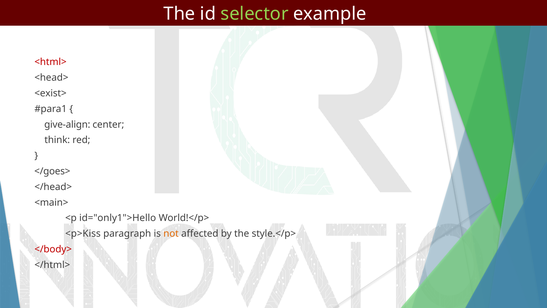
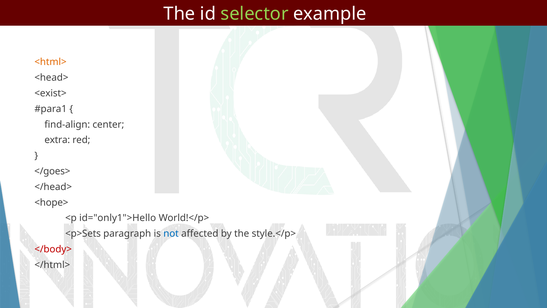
<html> colour: red -> orange
give-align: give-align -> find-align
think: think -> extra
<main>: <main> -> <hope>
<p>Kiss: <p>Kiss -> <p>Sets
not colour: orange -> blue
